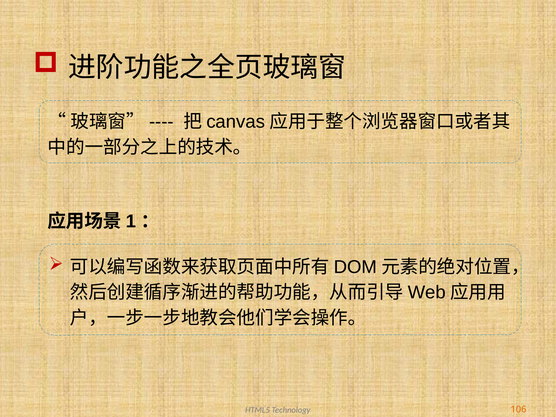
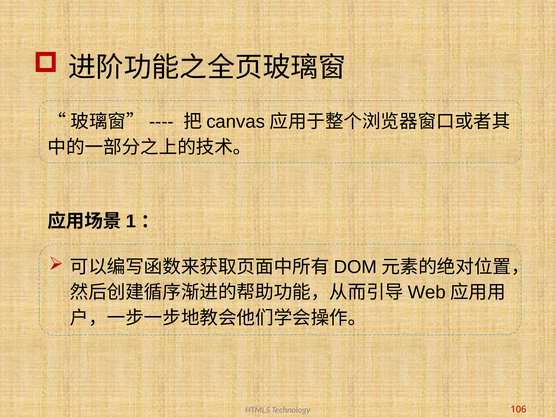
106 colour: orange -> red
